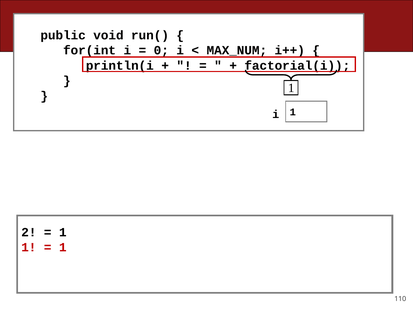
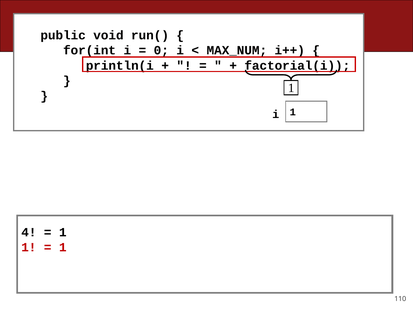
2: 2 -> 4
